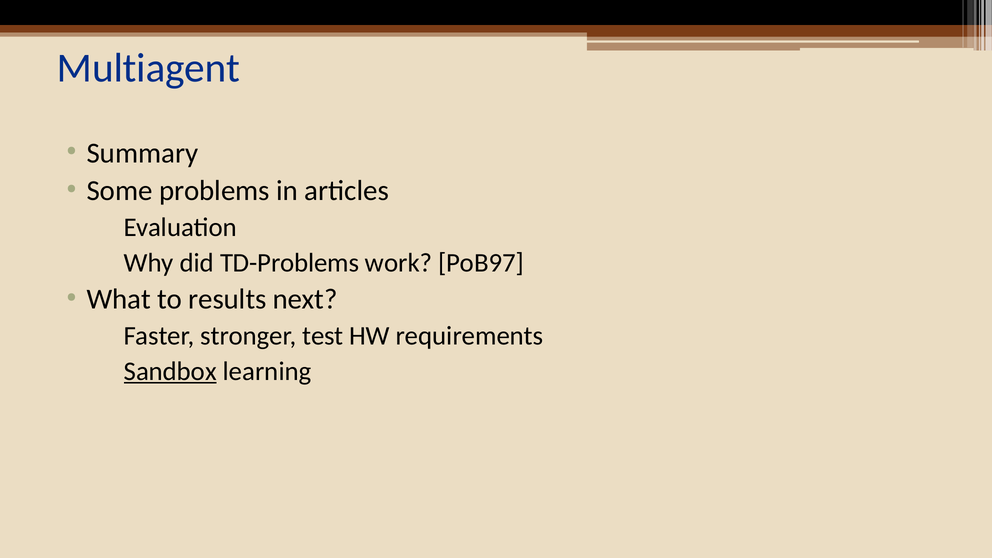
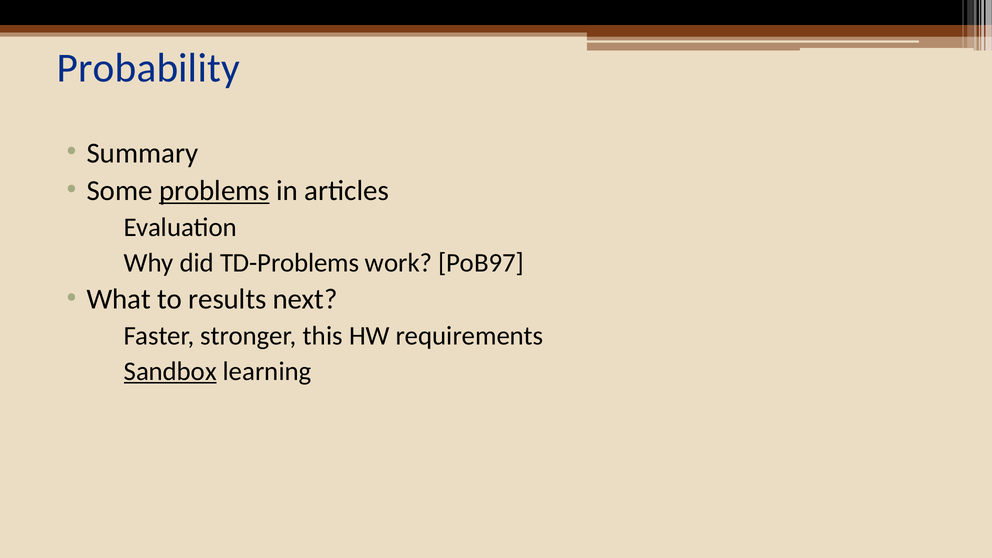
Multiagent: Multiagent -> Probability
problems underline: none -> present
test: test -> this
